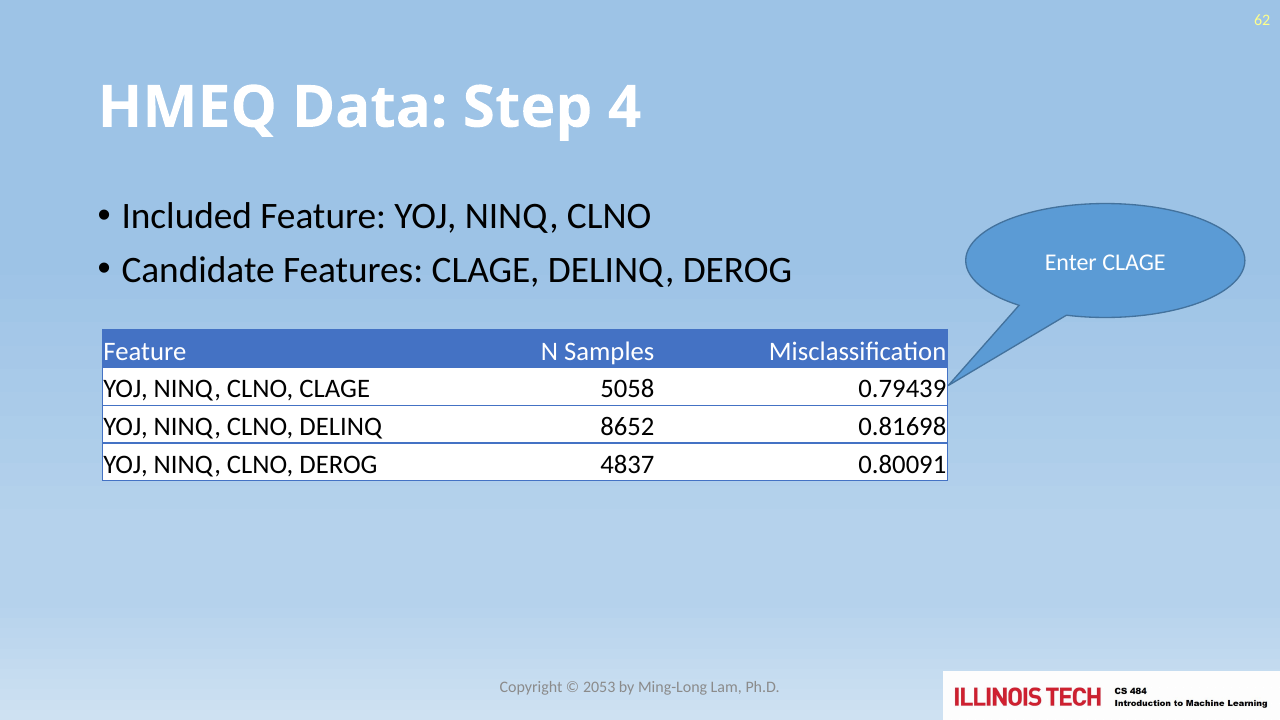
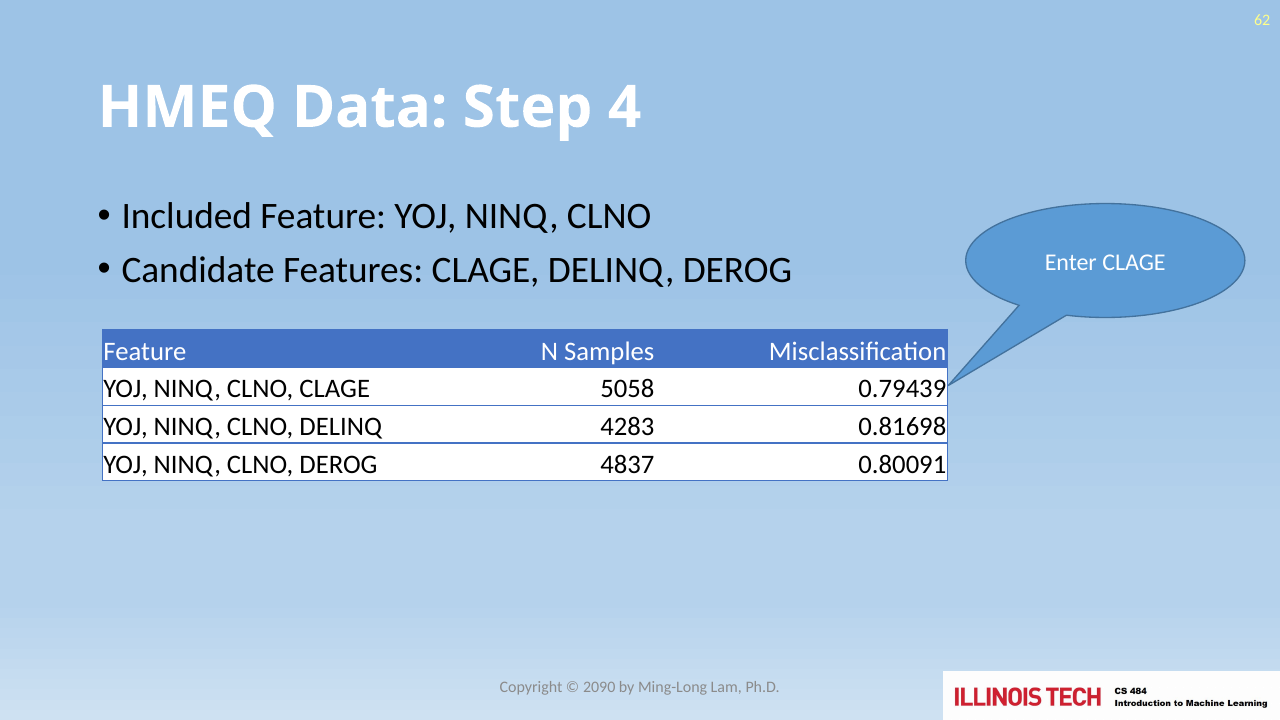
8652: 8652 -> 4283
2053: 2053 -> 2090
